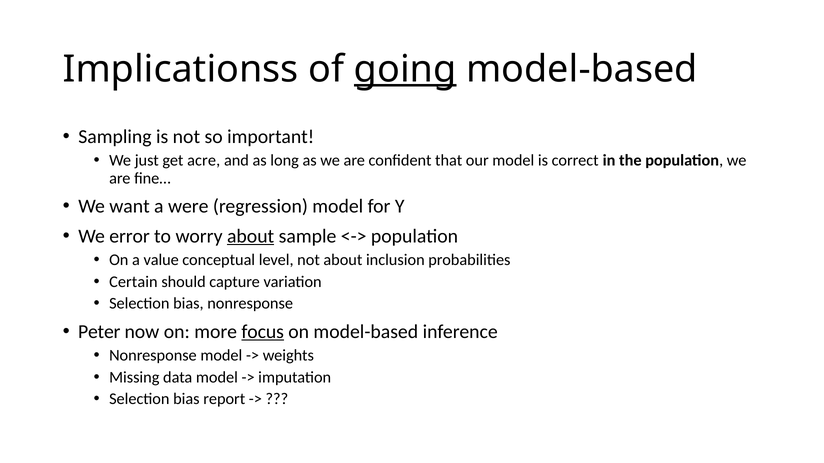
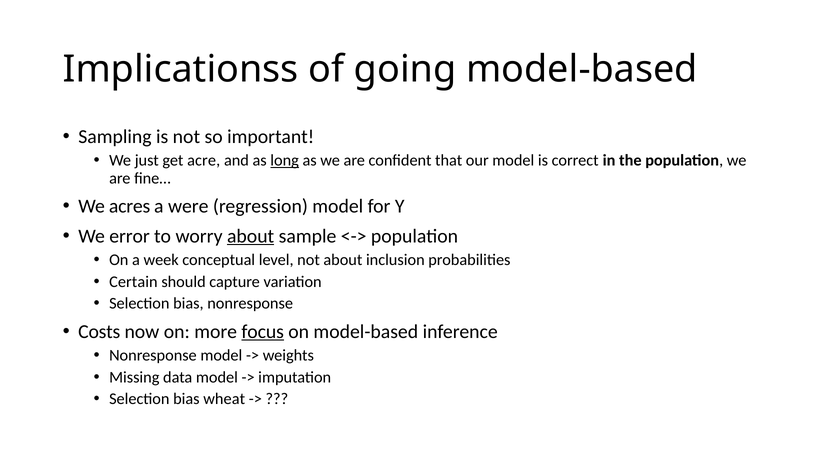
going underline: present -> none
long underline: none -> present
want: want -> acres
value: value -> week
Peter: Peter -> Costs
report: report -> wheat
